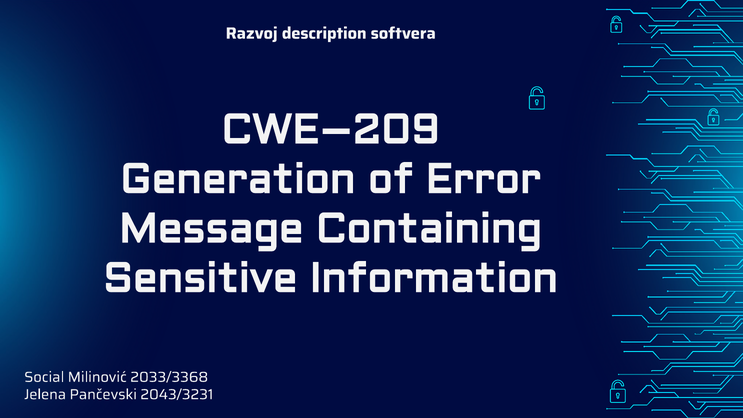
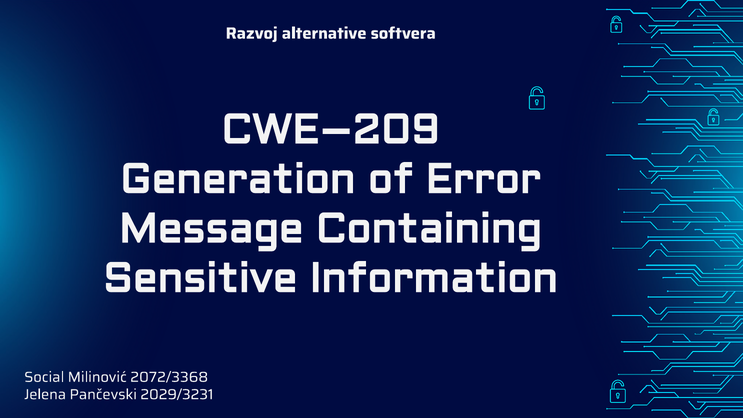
description: description -> alternative
2033/3368: 2033/3368 -> 2072/3368
2043/3231: 2043/3231 -> 2029/3231
